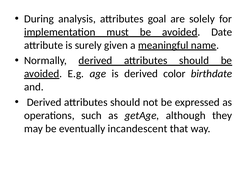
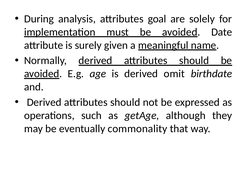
color: color -> omit
incandescent: incandescent -> commonality
